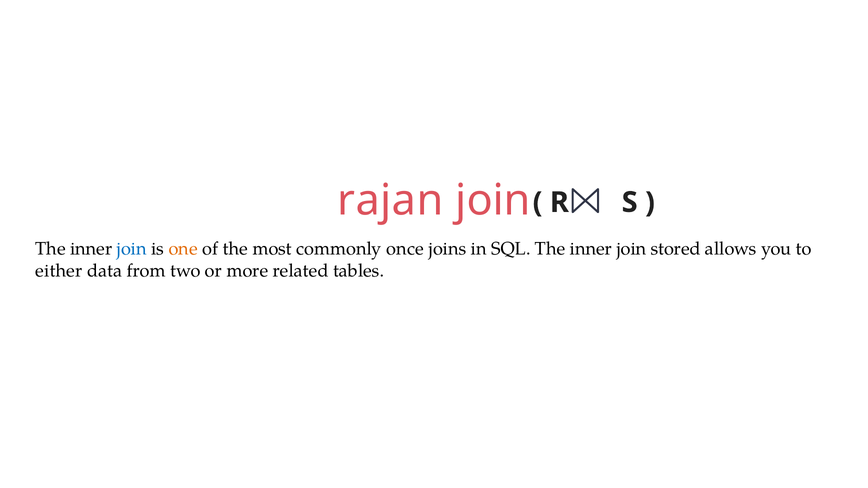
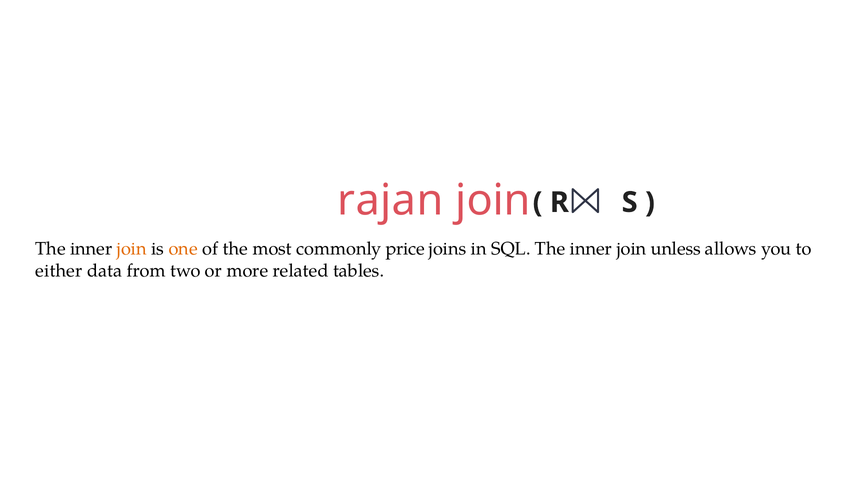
join at (132, 249) colour: blue -> orange
once: once -> price
stored: stored -> unless
